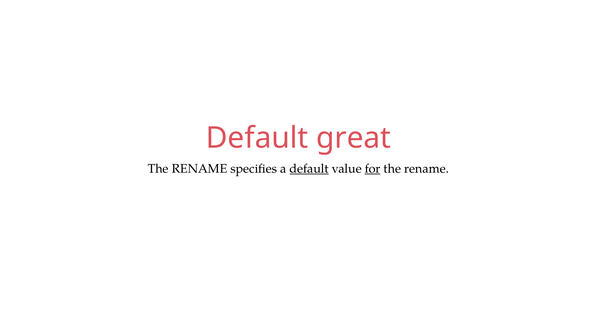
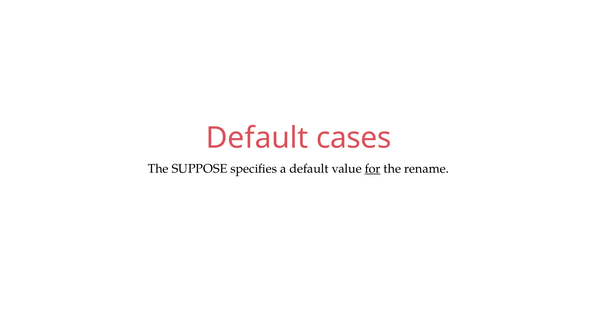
great: great -> cases
RENAME at (199, 169): RENAME -> SUPPOSE
default at (309, 169) underline: present -> none
